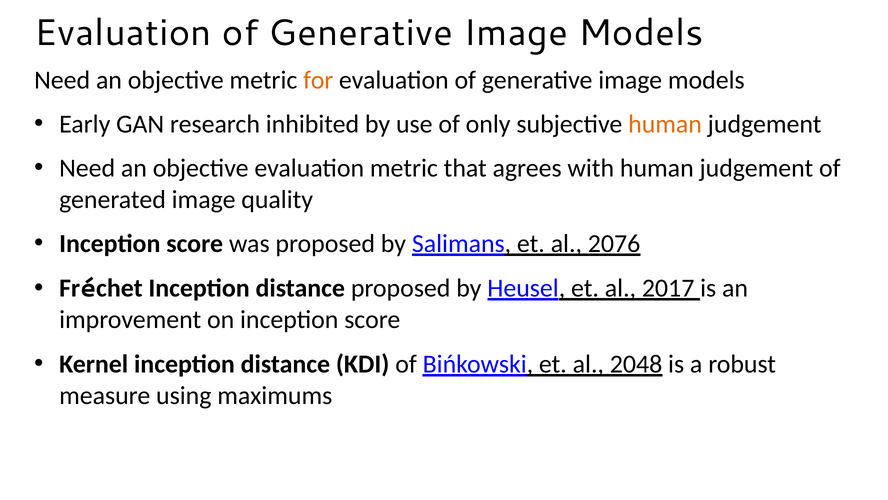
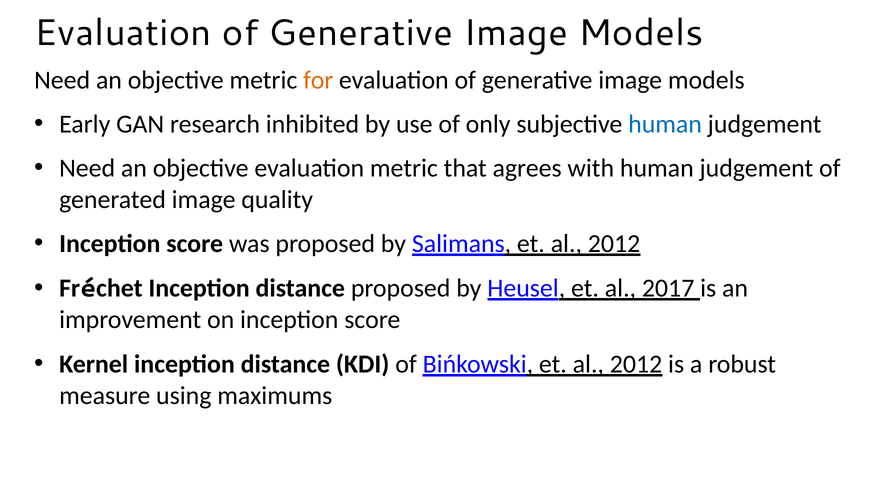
human at (665, 124) colour: orange -> blue
Salimans et al 2076: 2076 -> 2012
Bińkowski et al 2048: 2048 -> 2012
